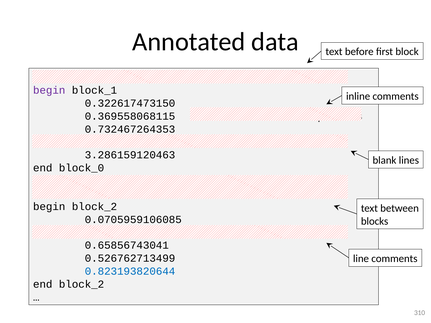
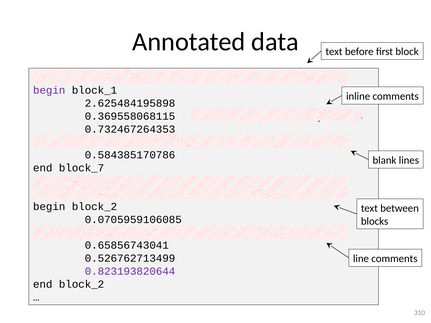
0.322617473150: 0.322617473150 -> 2.625484195898
3.286159120463: 3.286159120463 -> 0.584385170786
block_0: block_0 -> block_7
0.823193820644 colour: blue -> purple
